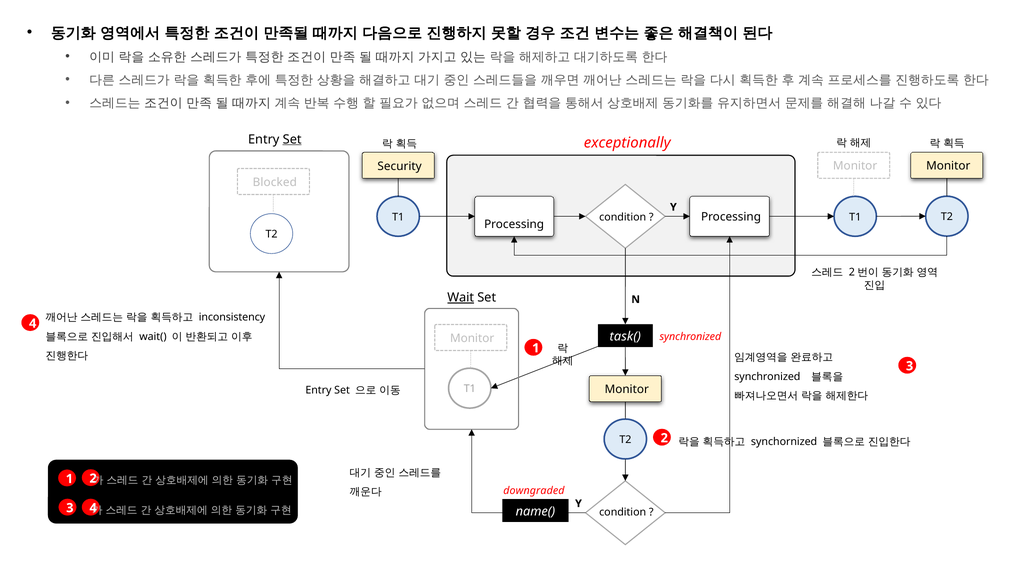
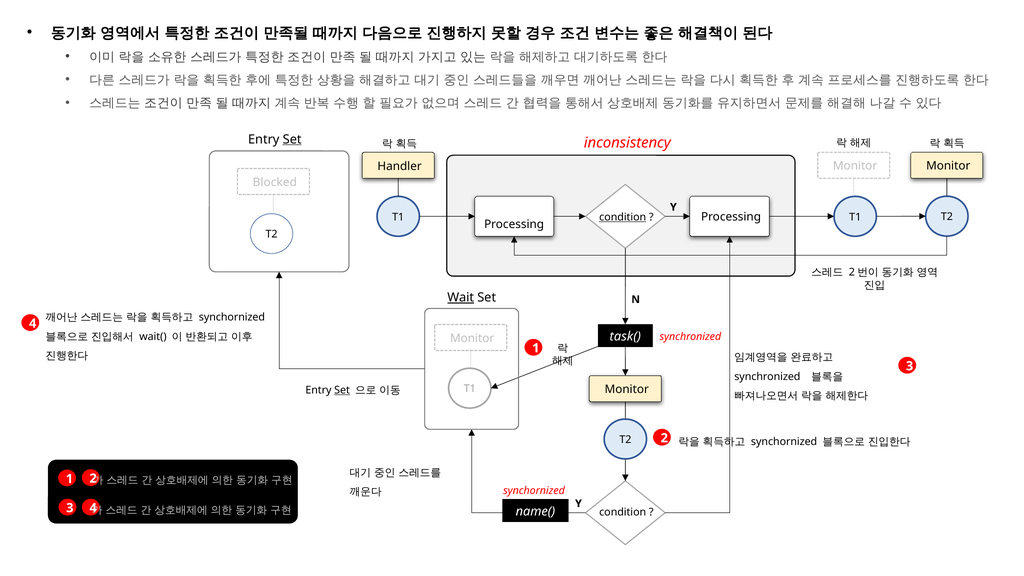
exceptionally: exceptionally -> inconsistency
Security: Security -> Handler
condition at (623, 217) underline: none -> present
inconsistency at (232, 317): inconsistency -> synchornized
Set at (342, 390) underline: none -> present
downgraded at (534, 491): downgraded -> synchornized
